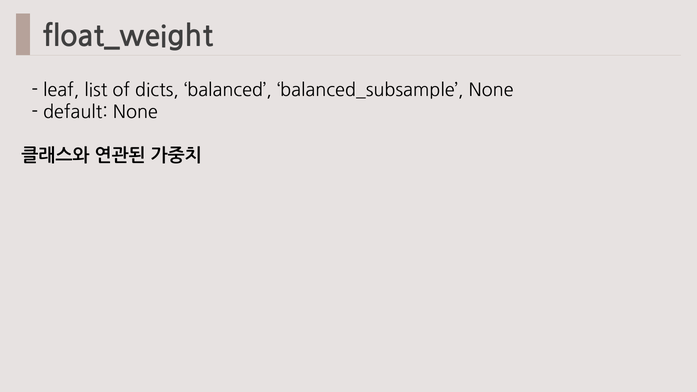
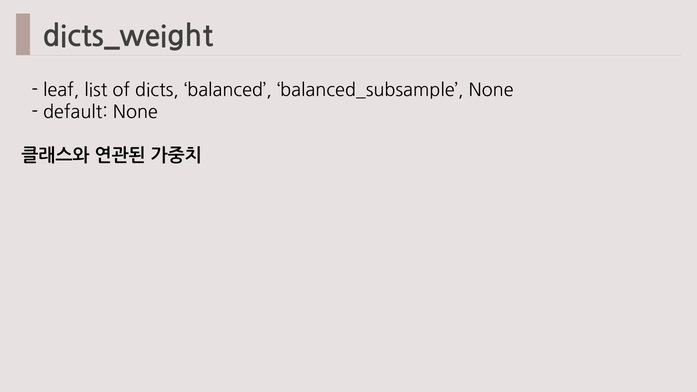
float_weight: float_weight -> dicts_weight
